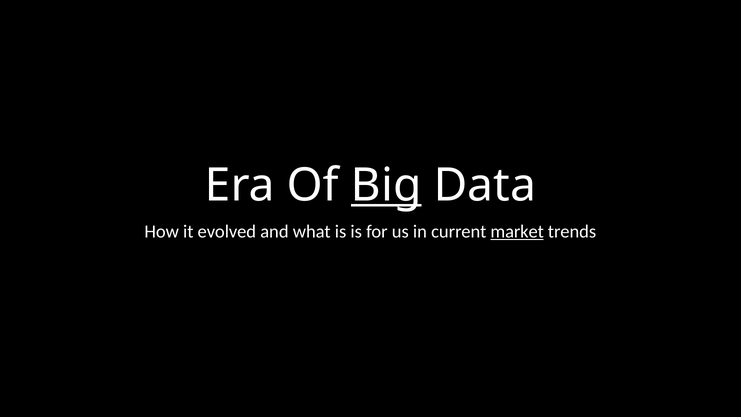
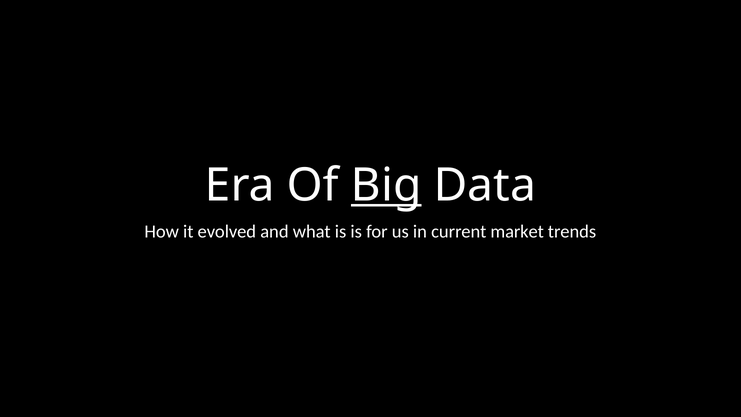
market underline: present -> none
